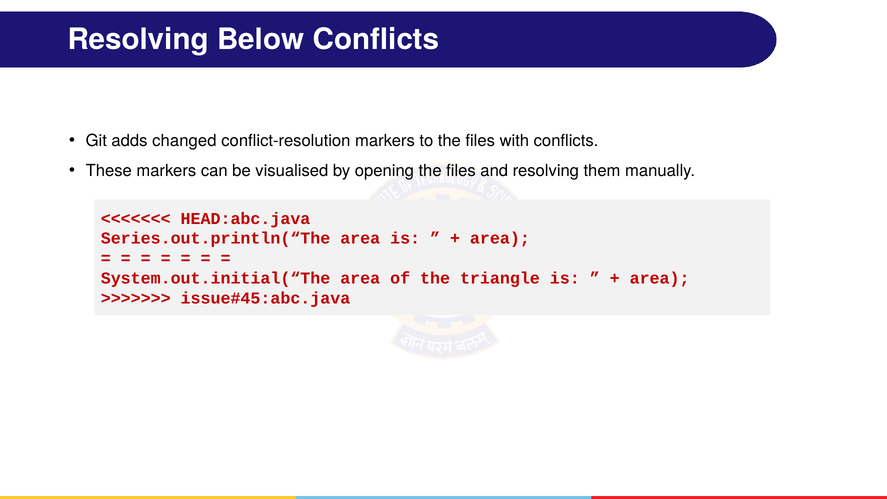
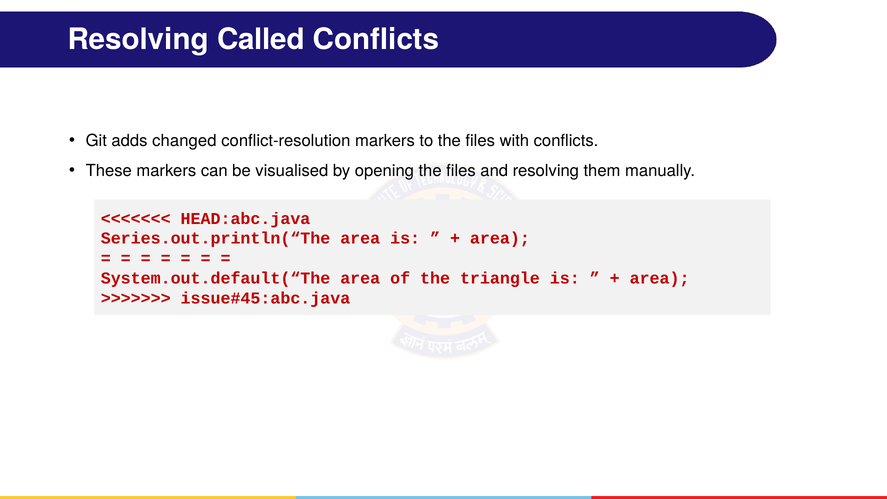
Below: Below -> Called
System.out.initial(“The: System.out.initial(“The -> System.out.default(“The
